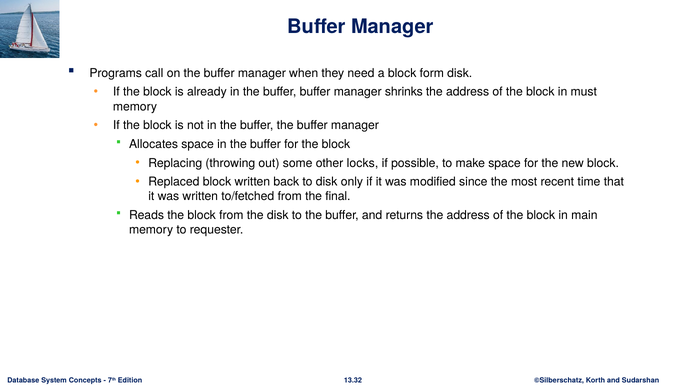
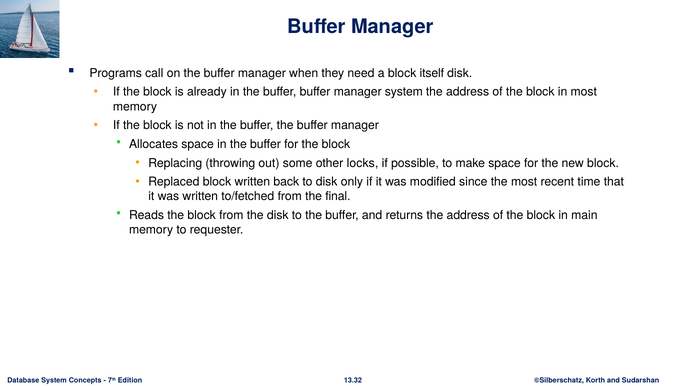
form: form -> itself
manager shrinks: shrinks -> system
in must: must -> most
